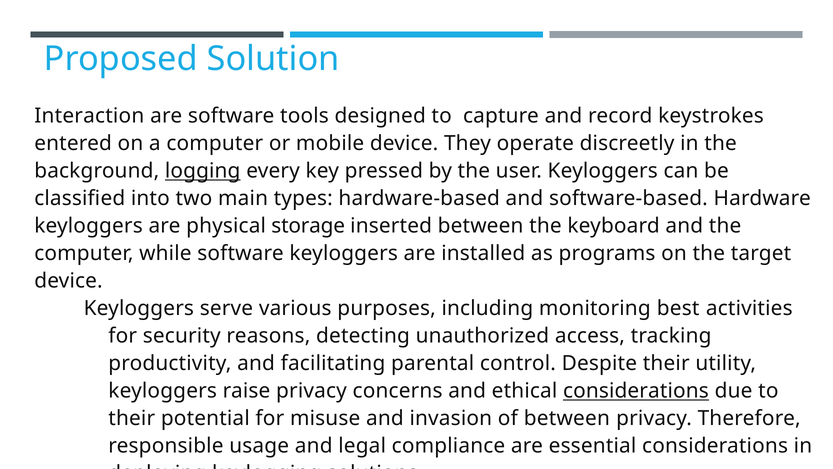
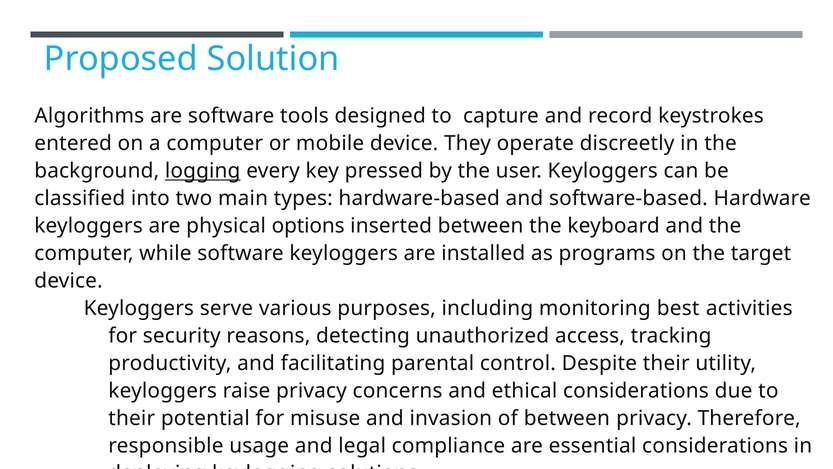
Interaction: Interaction -> Algorithms
storage: storage -> options
considerations at (636, 391) underline: present -> none
